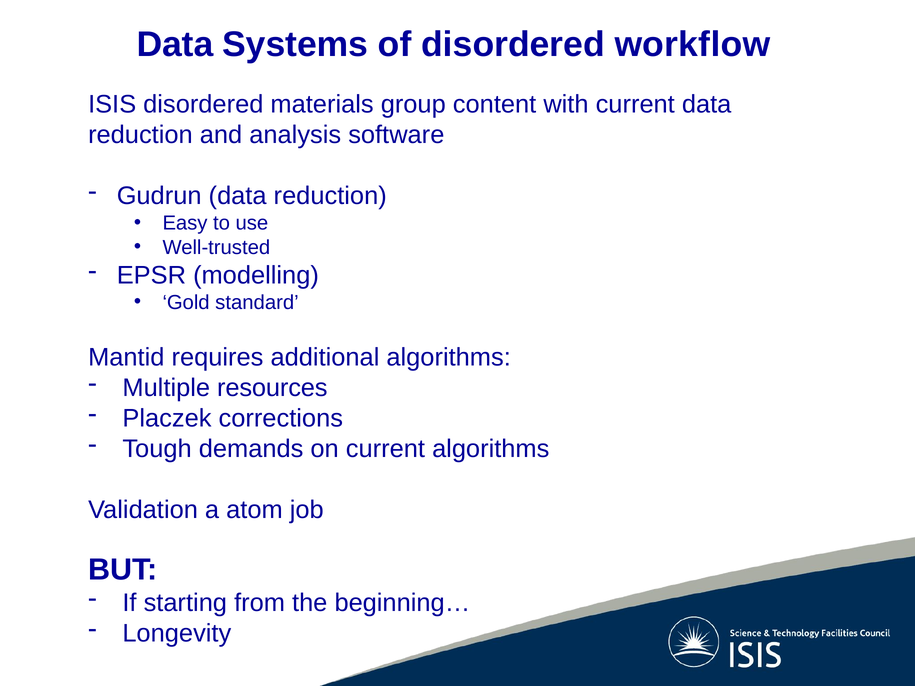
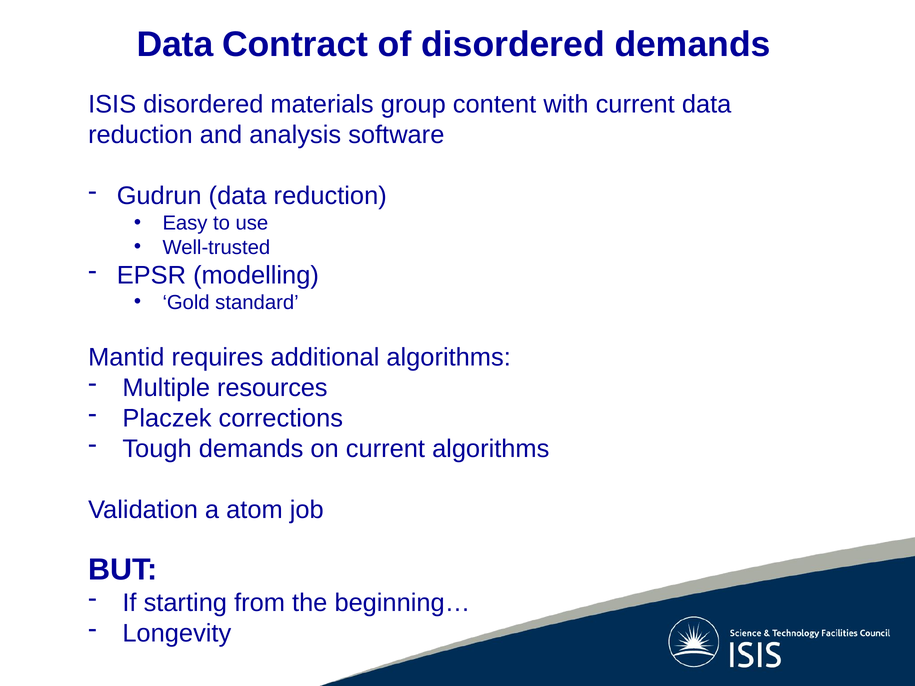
Systems: Systems -> Contract
disordered workflow: workflow -> demands
